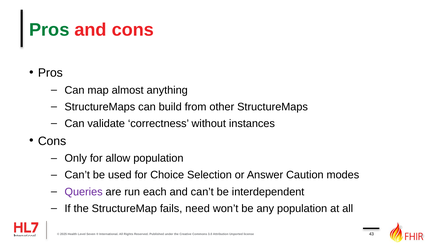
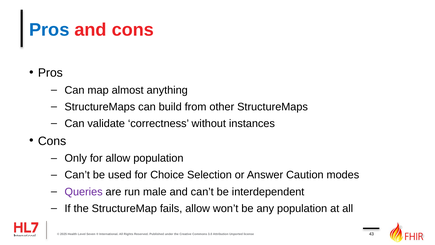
Pros at (49, 30) colour: green -> blue
each: each -> male
fails need: need -> allow
